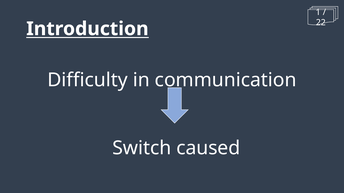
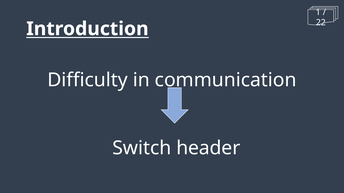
caused: caused -> header
